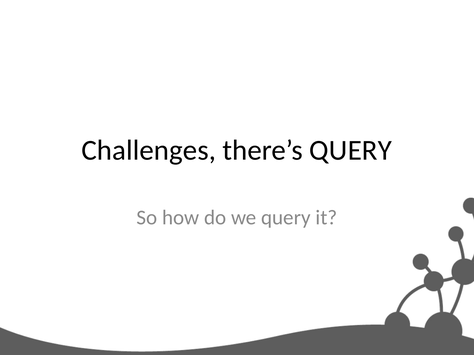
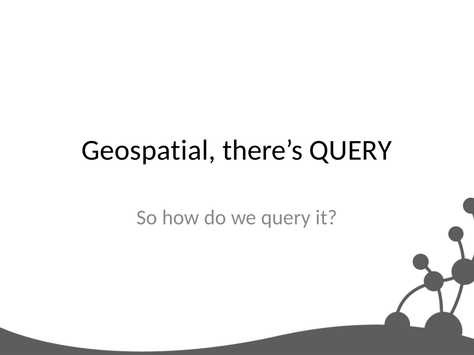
Challenges: Challenges -> Geospatial
